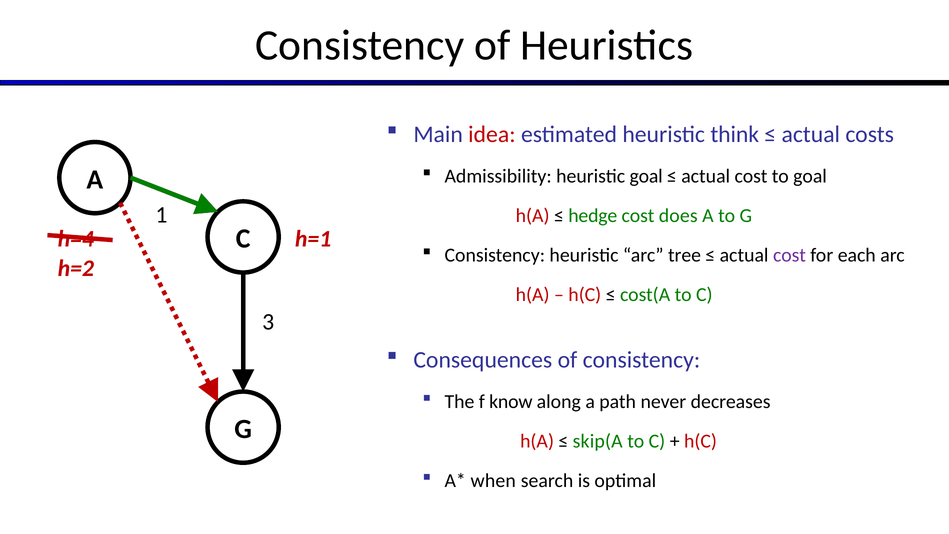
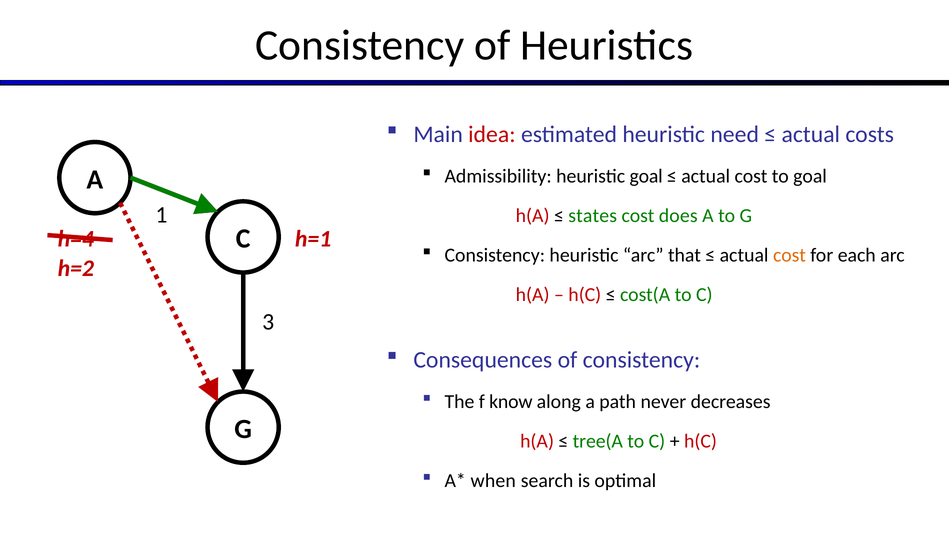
think: think -> need
hedge: hedge -> states
tree: tree -> that
cost at (789, 255) colour: purple -> orange
skip(A: skip(A -> tree(A
